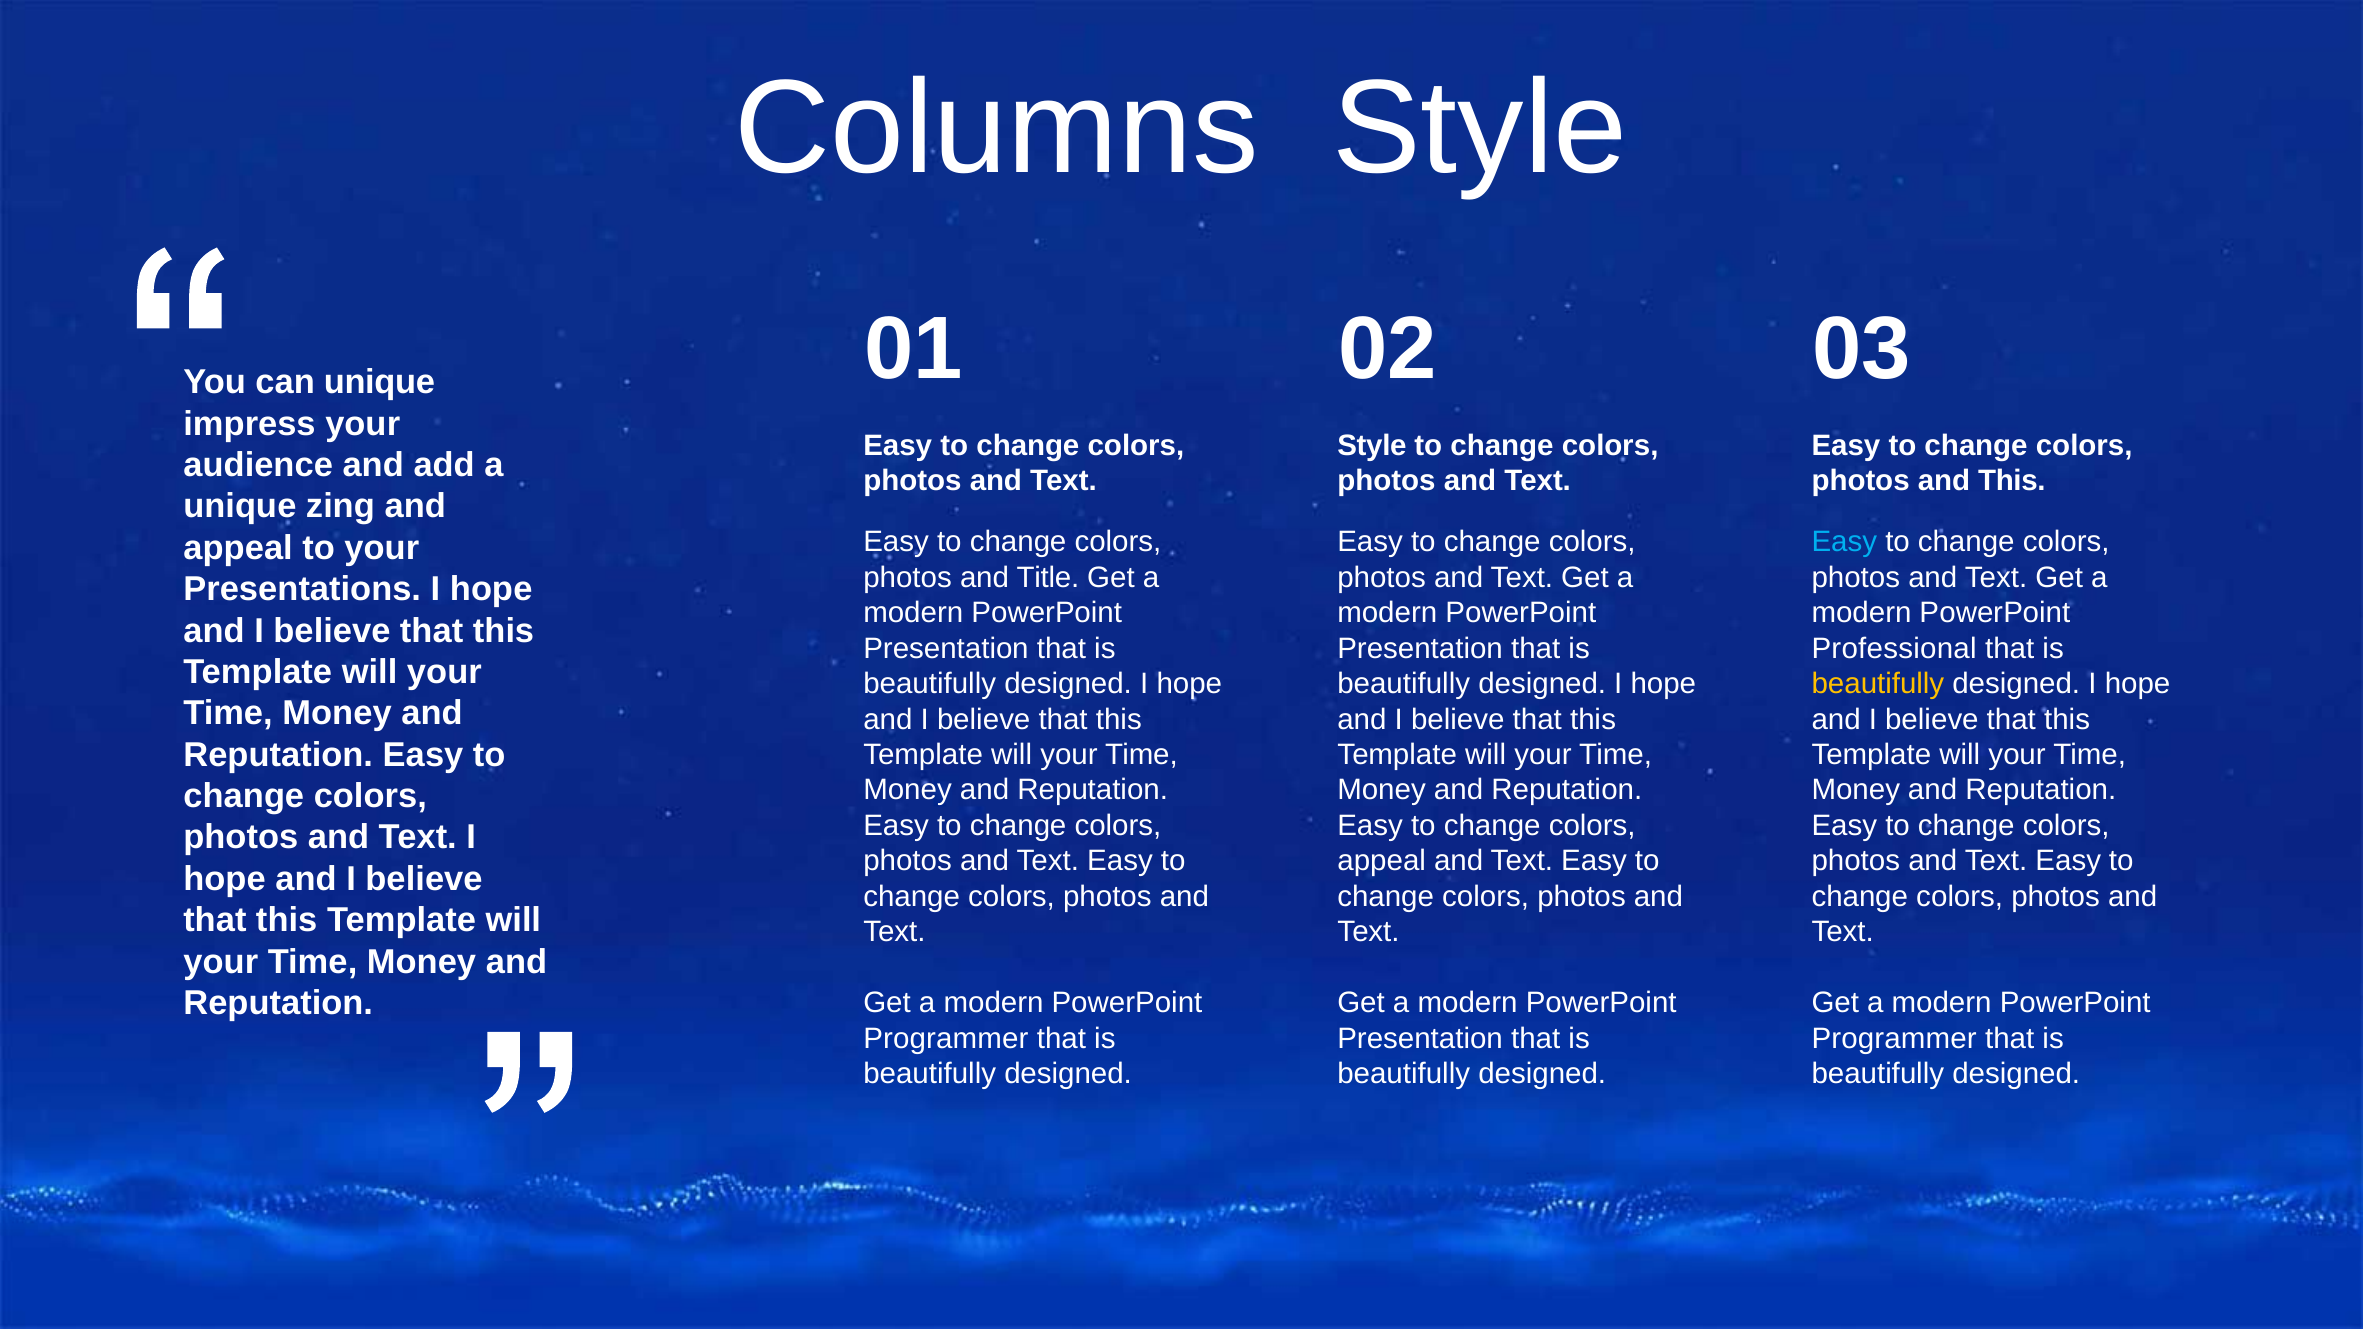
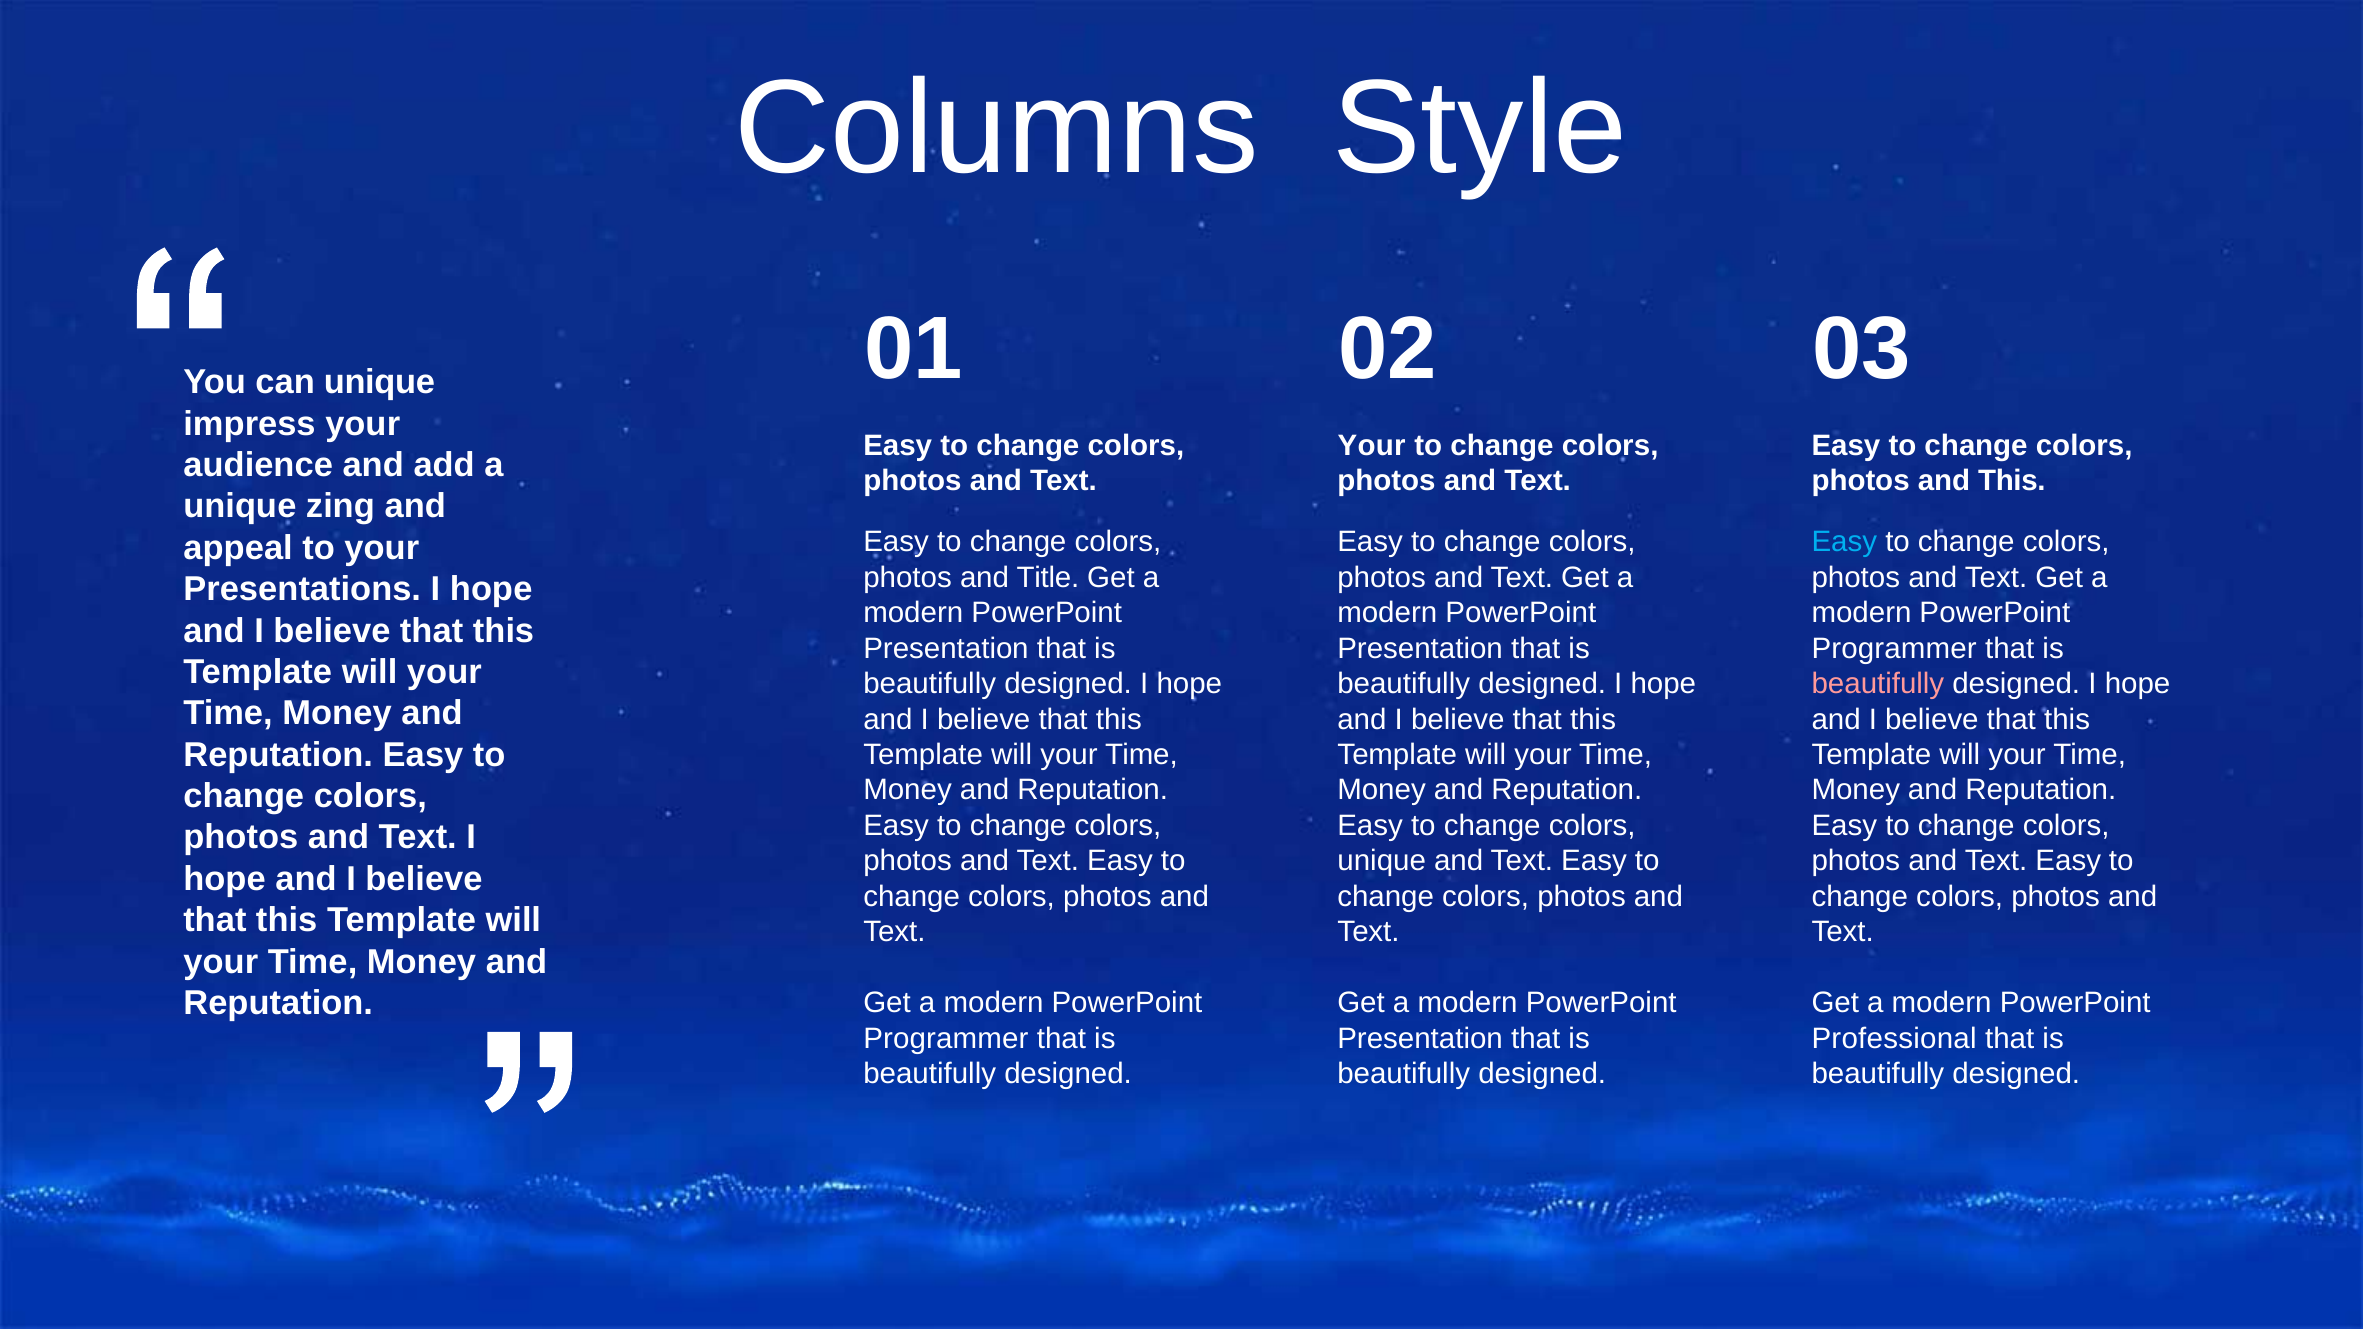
Style at (1372, 446): Style -> Your
Professional at (1894, 649): Professional -> Programmer
beautifully at (1878, 684) colour: yellow -> pink
appeal at (1382, 861): appeal -> unique
Programmer at (1894, 1038): Programmer -> Professional
